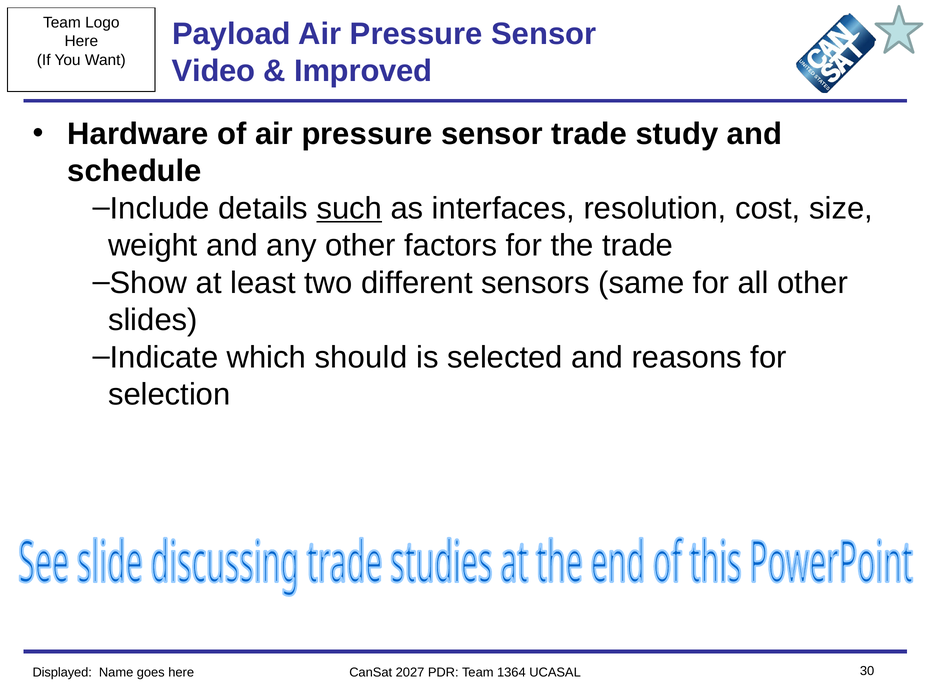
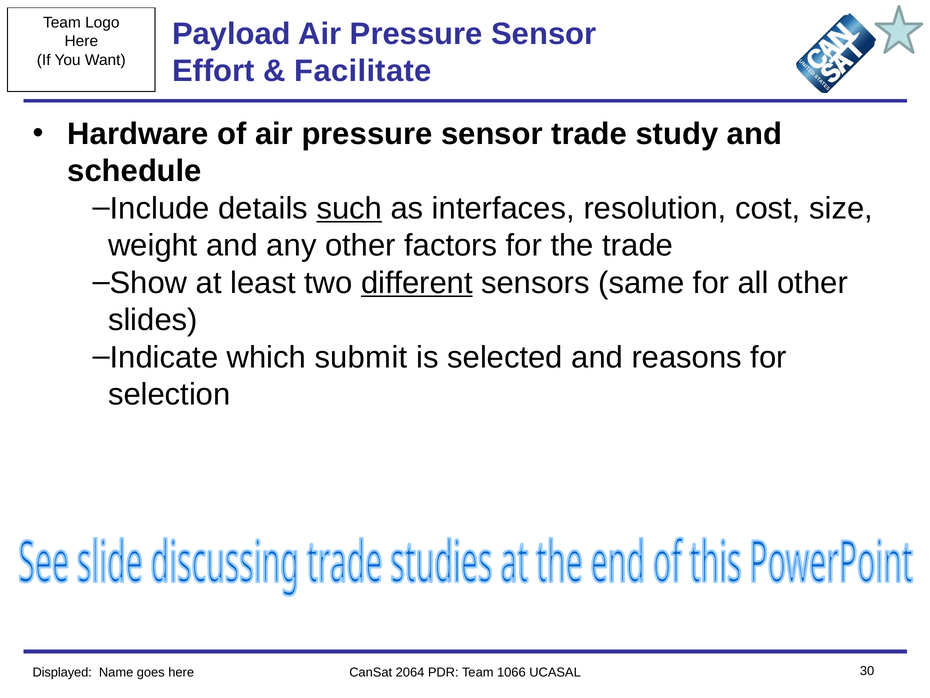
Video: Video -> Effort
Improved: Improved -> Facilitate
different underline: none -> present
should: should -> submit
2027: 2027 -> 2064
1364: 1364 -> 1066
